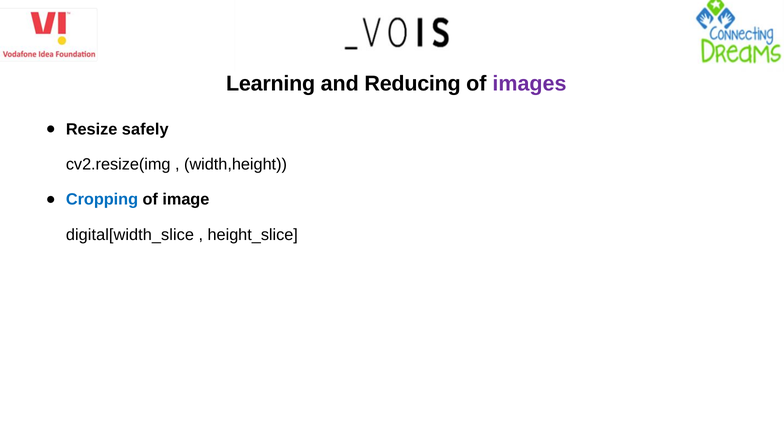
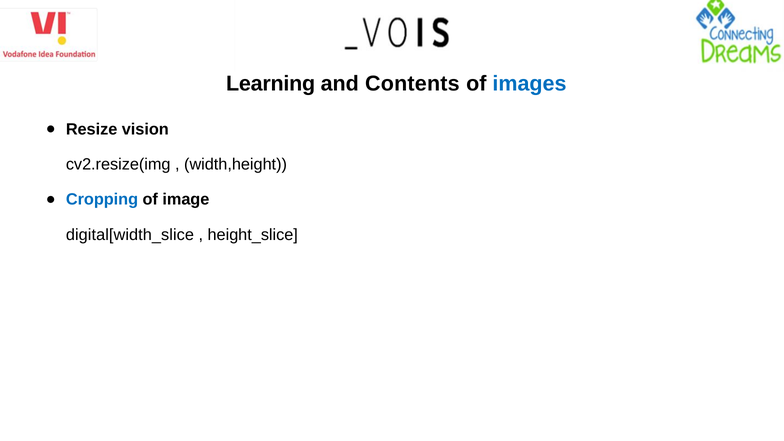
Reducing: Reducing -> Contents
images colour: purple -> blue
safely: safely -> vision
